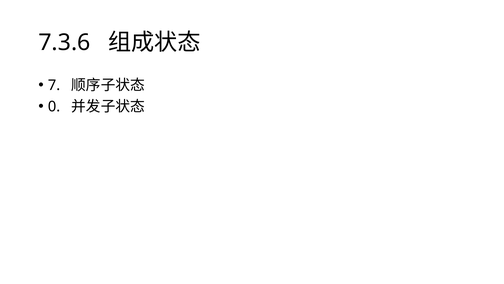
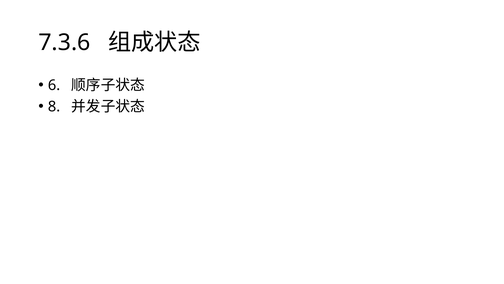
7: 7 -> 6
0: 0 -> 8
